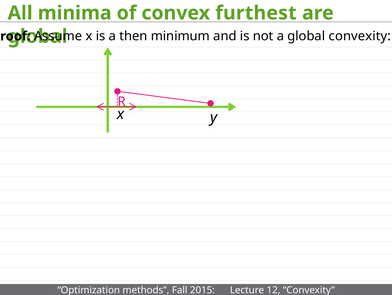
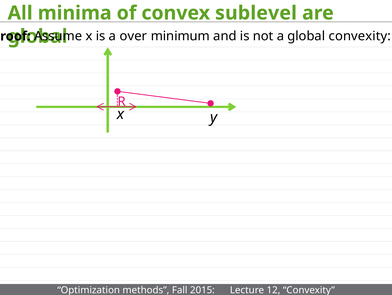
furthest: furthest -> sublevel
then: then -> over
